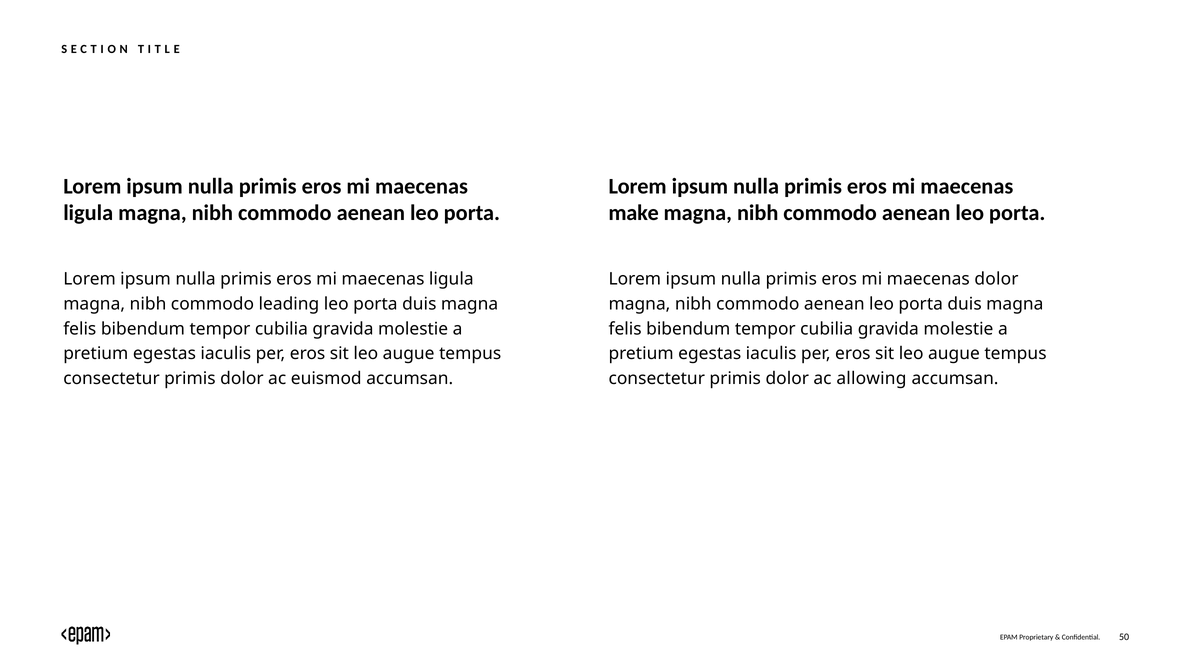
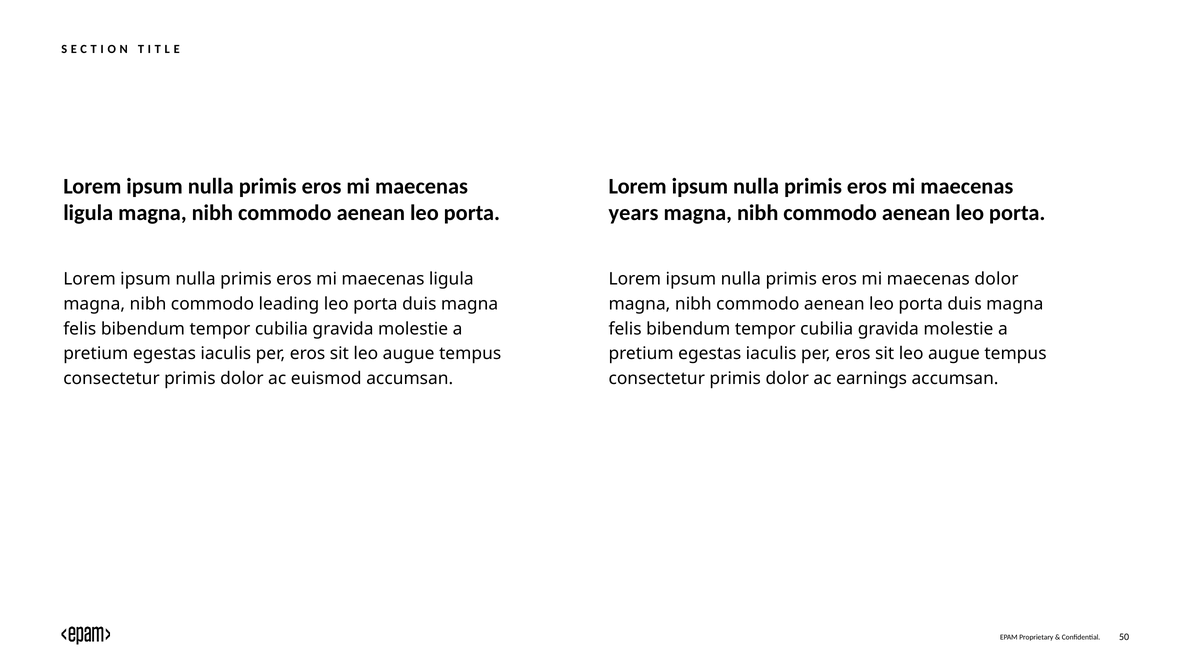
make: make -> years
allowing: allowing -> earnings
